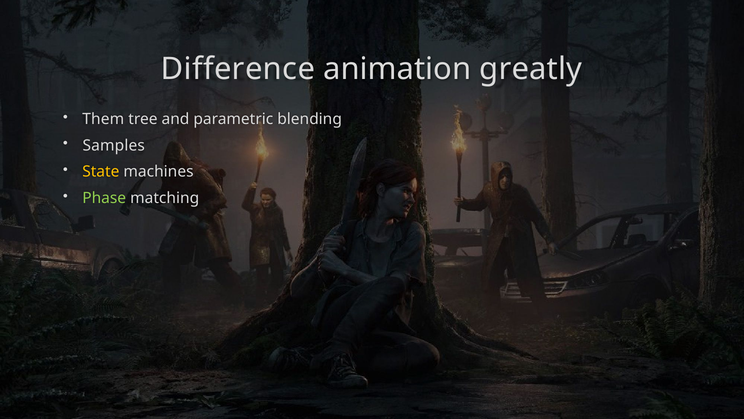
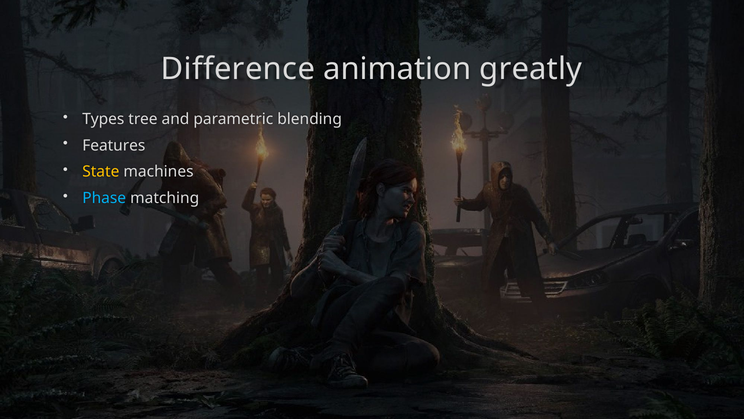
Them: Them -> Types
Samples: Samples -> Features
Phase colour: light green -> light blue
